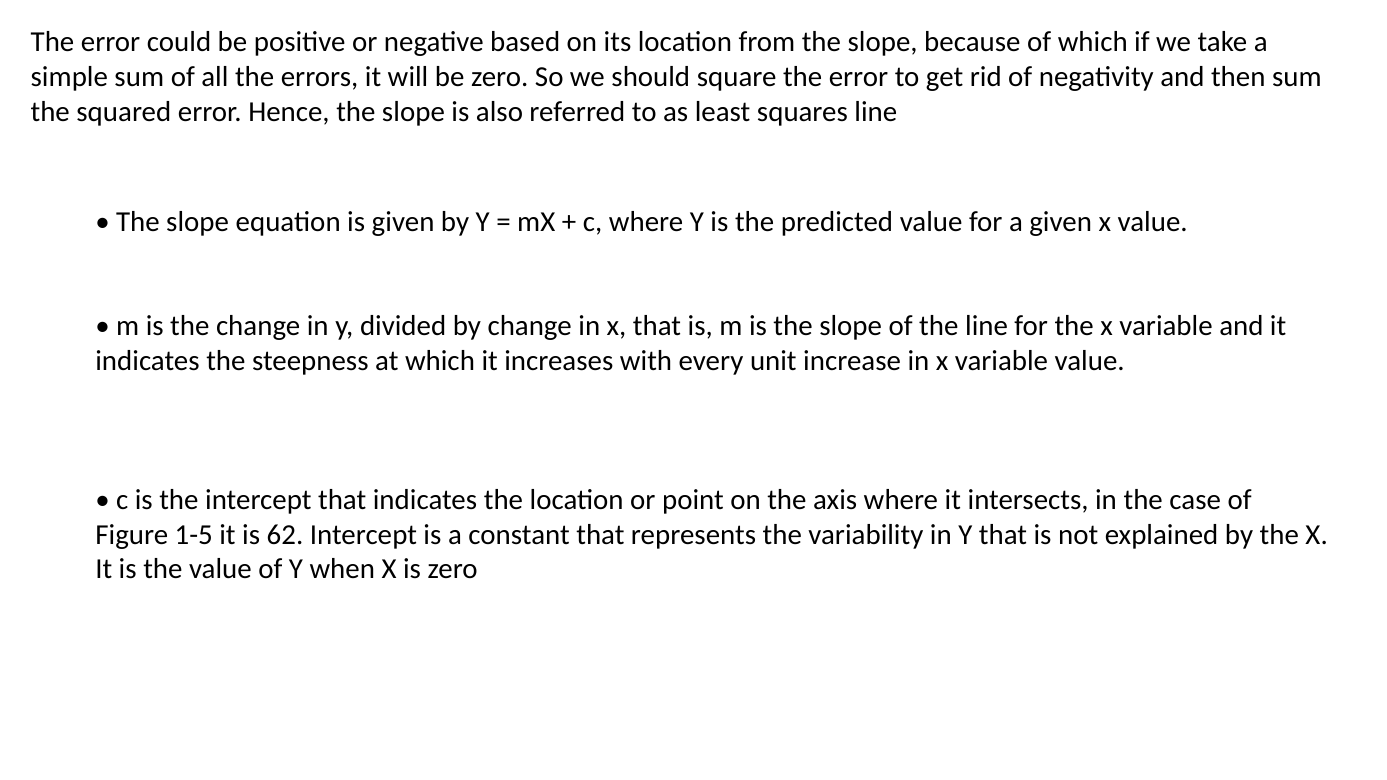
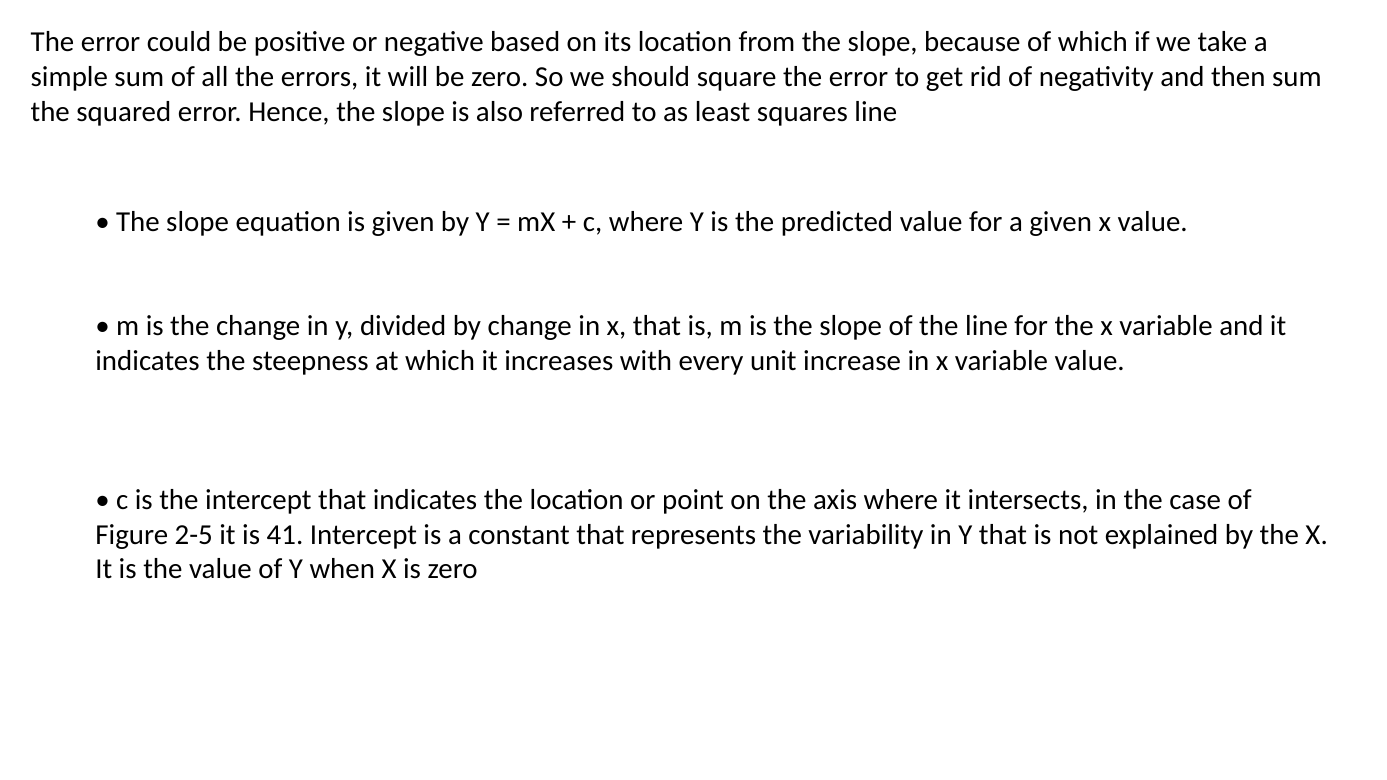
1-5: 1-5 -> 2-5
62: 62 -> 41
